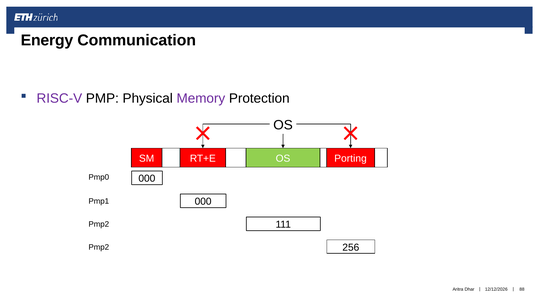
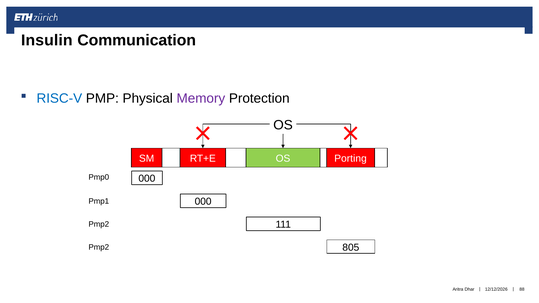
Energy: Energy -> Insulin
RISC-V colour: purple -> blue
256: 256 -> 805
